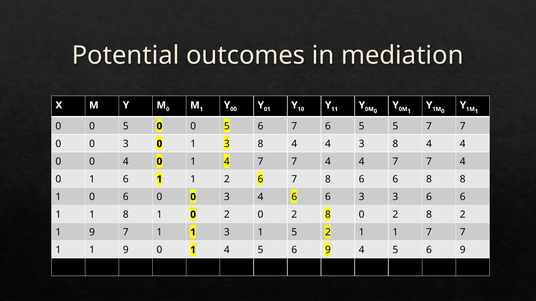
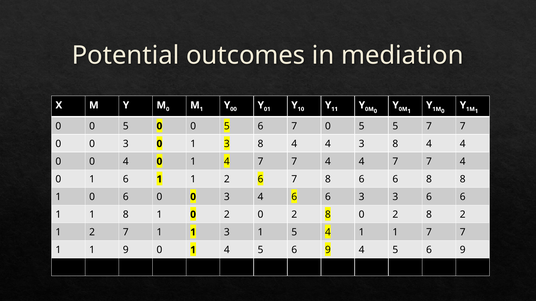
6 7 6: 6 -> 0
9 at (92, 233): 9 -> 2
5 2: 2 -> 4
